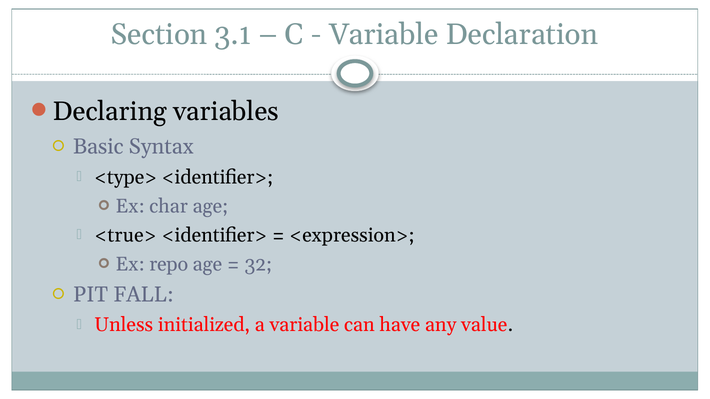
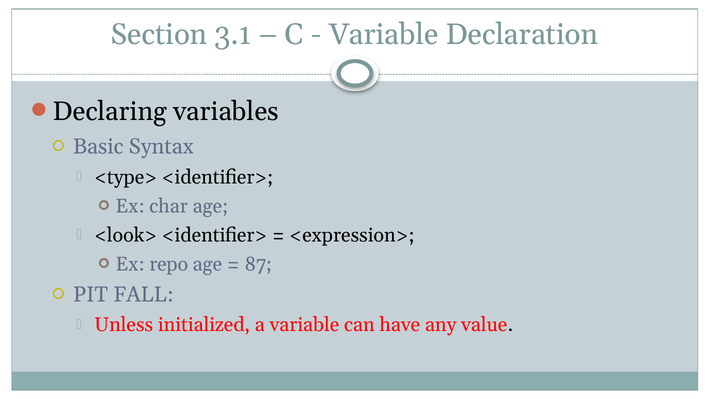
<true>: <true> -> <look>
32: 32 -> 87
